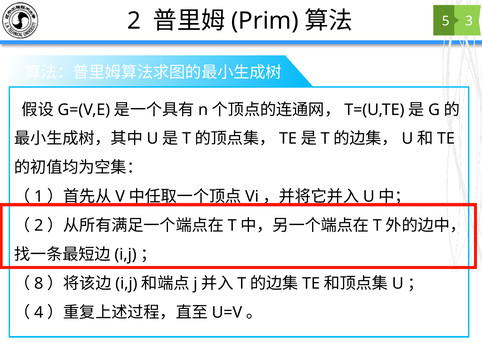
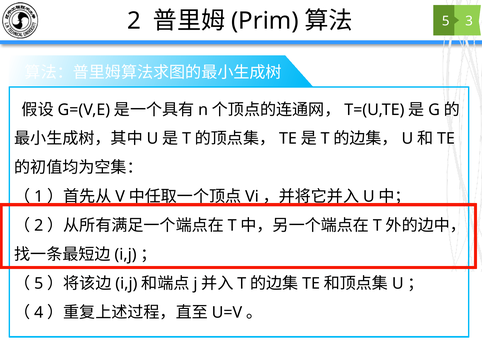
8 at (39, 283): 8 -> 5
